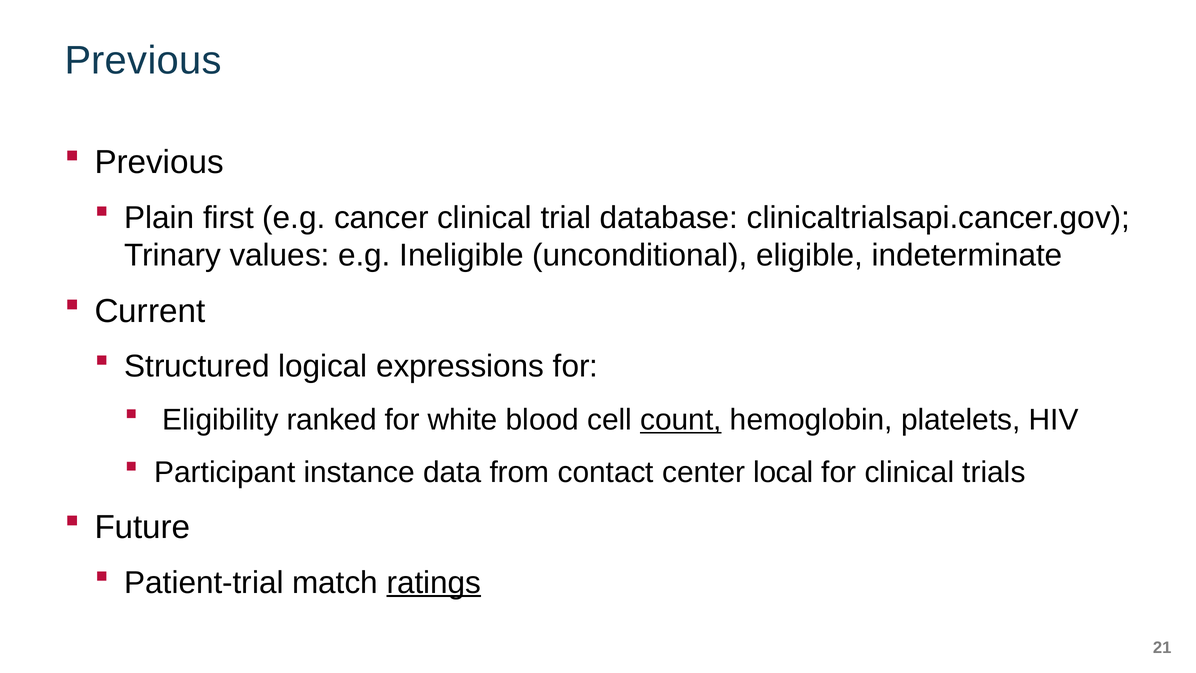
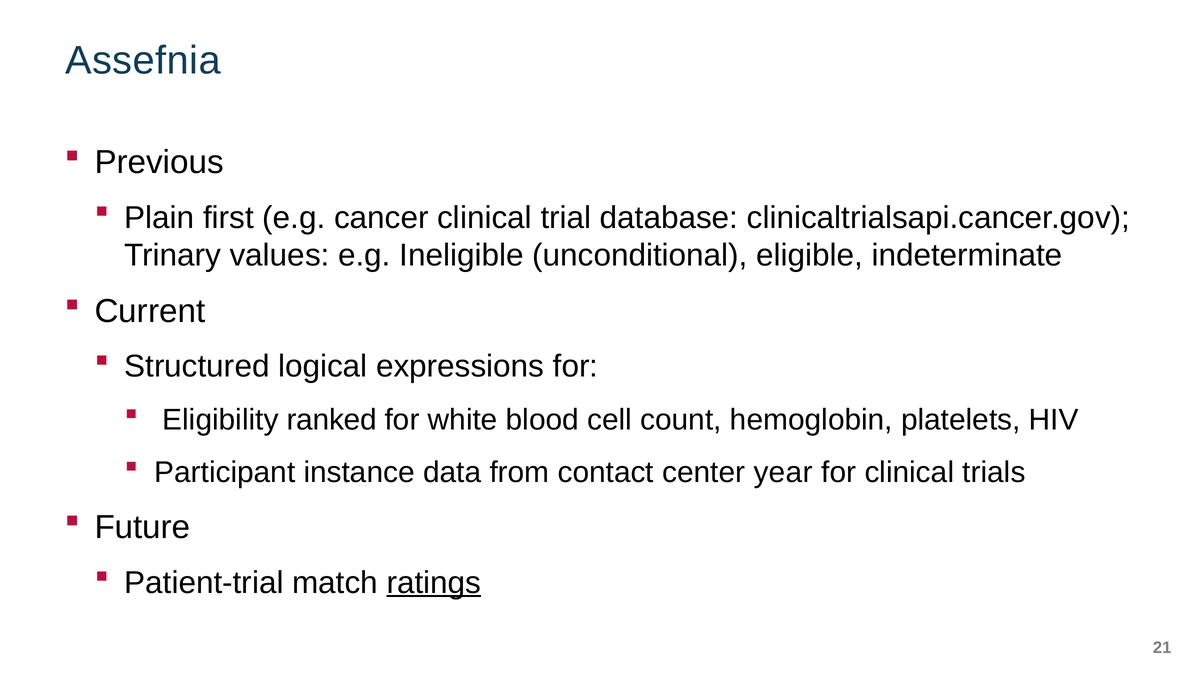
Previous at (143, 61): Previous -> Assefnia
count underline: present -> none
local: local -> year
